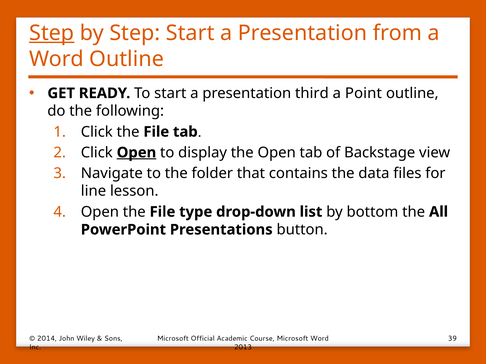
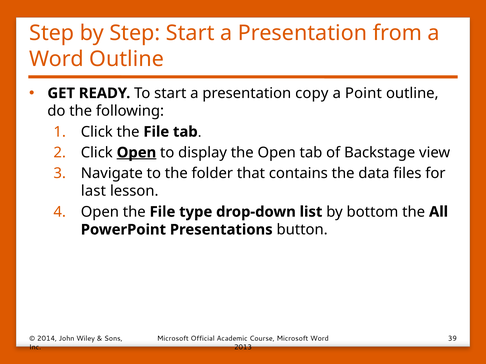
Step at (52, 33) underline: present -> none
third: third -> copy
line: line -> last
